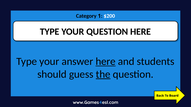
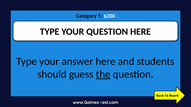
here at (106, 62) underline: present -> none
